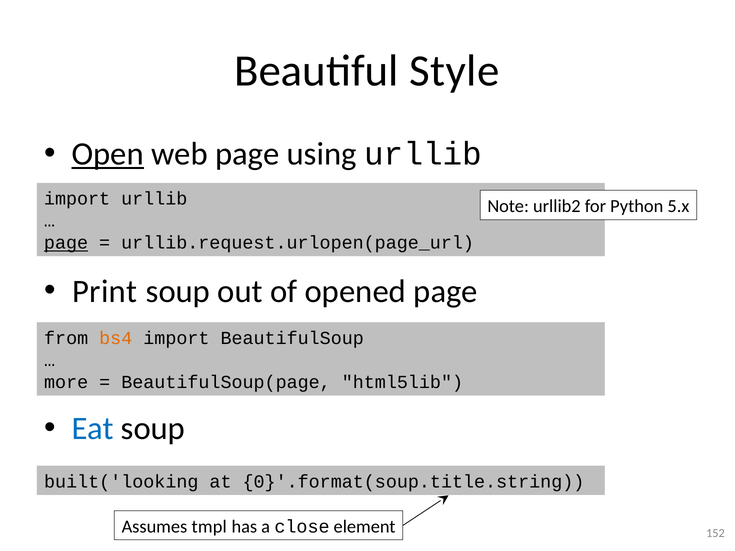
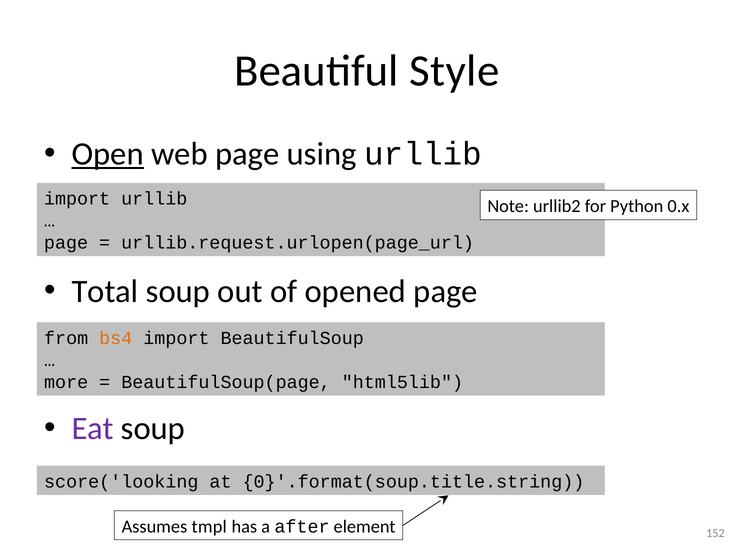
5.x: 5.x -> 0.x
page at (66, 243) underline: present -> none
Print: Print -> Total
Eat colour: blue -> purple
built('looking: built('looking -> score('looking
close: close -> after
